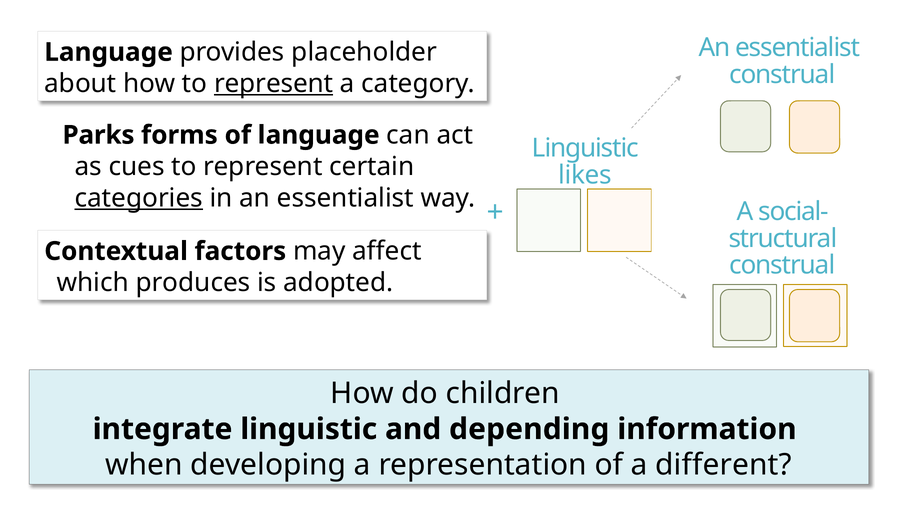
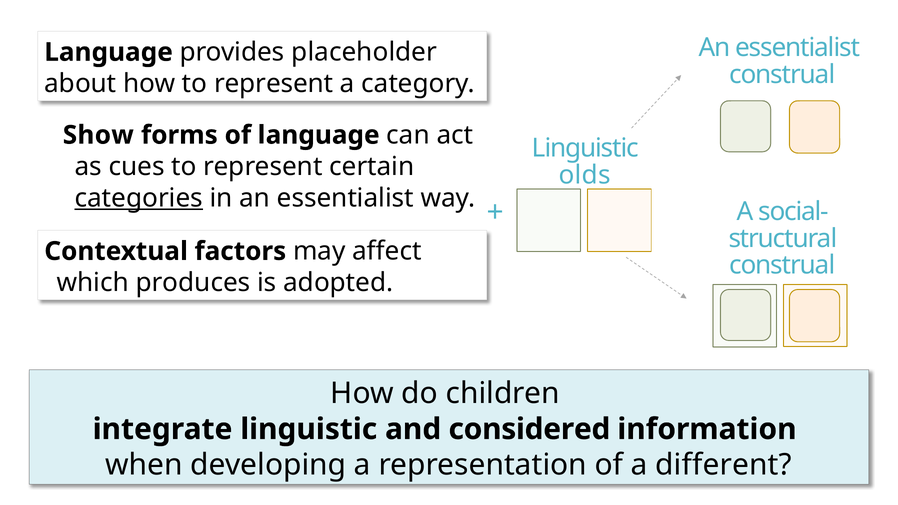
represent at (274, 84) underline: present -> none
Parks: Parks -> Show
likes: likes -> olds
depending: depending -> considered
